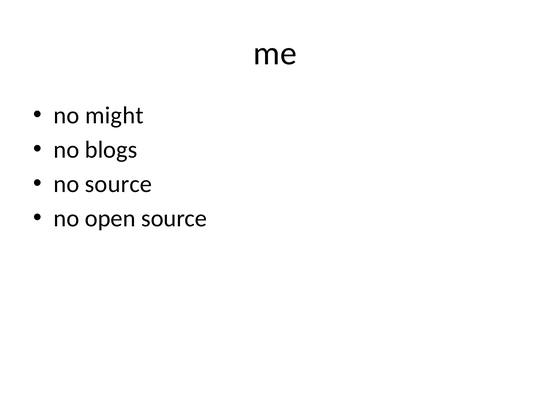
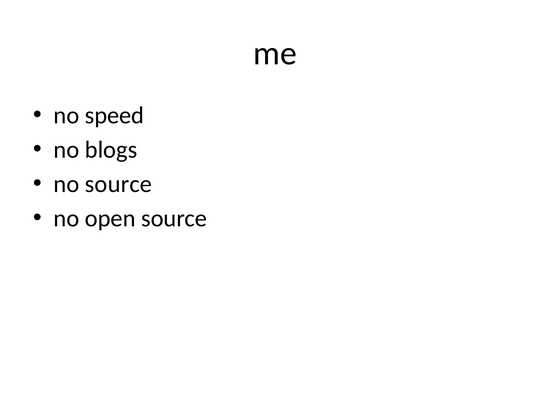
might: might -> speed
